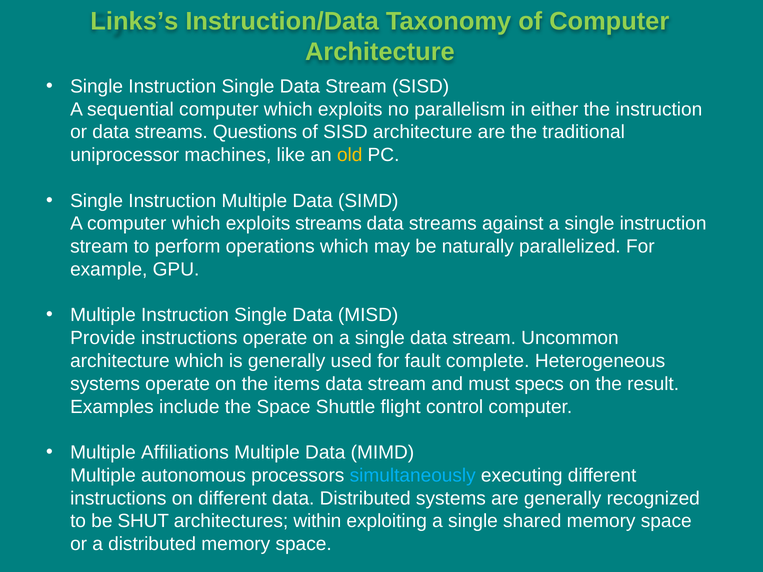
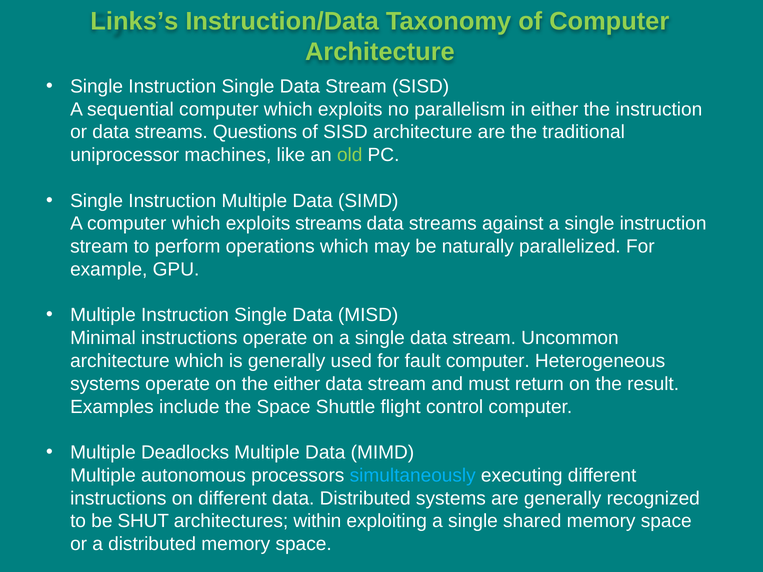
old colour: yellow -> light green
Provide: Provide -> Minimal
fault complete: complete -> computer
the items: items -> either
specs: specs -> return
Affiliations: Affiliations -> Deadlocks
